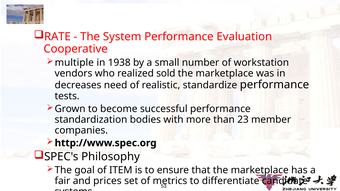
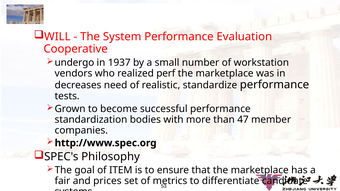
RATE: RATE -> WILL
multiple: multiple -> undergo
1938: 1938 -> 1937
sold: sold -> perf
23: 23 -> 47
